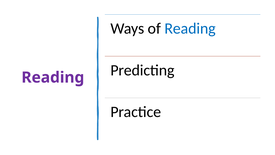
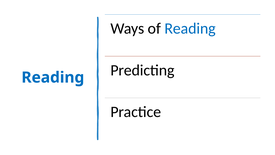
Reading at (53, 77) colour: purple -> blue
